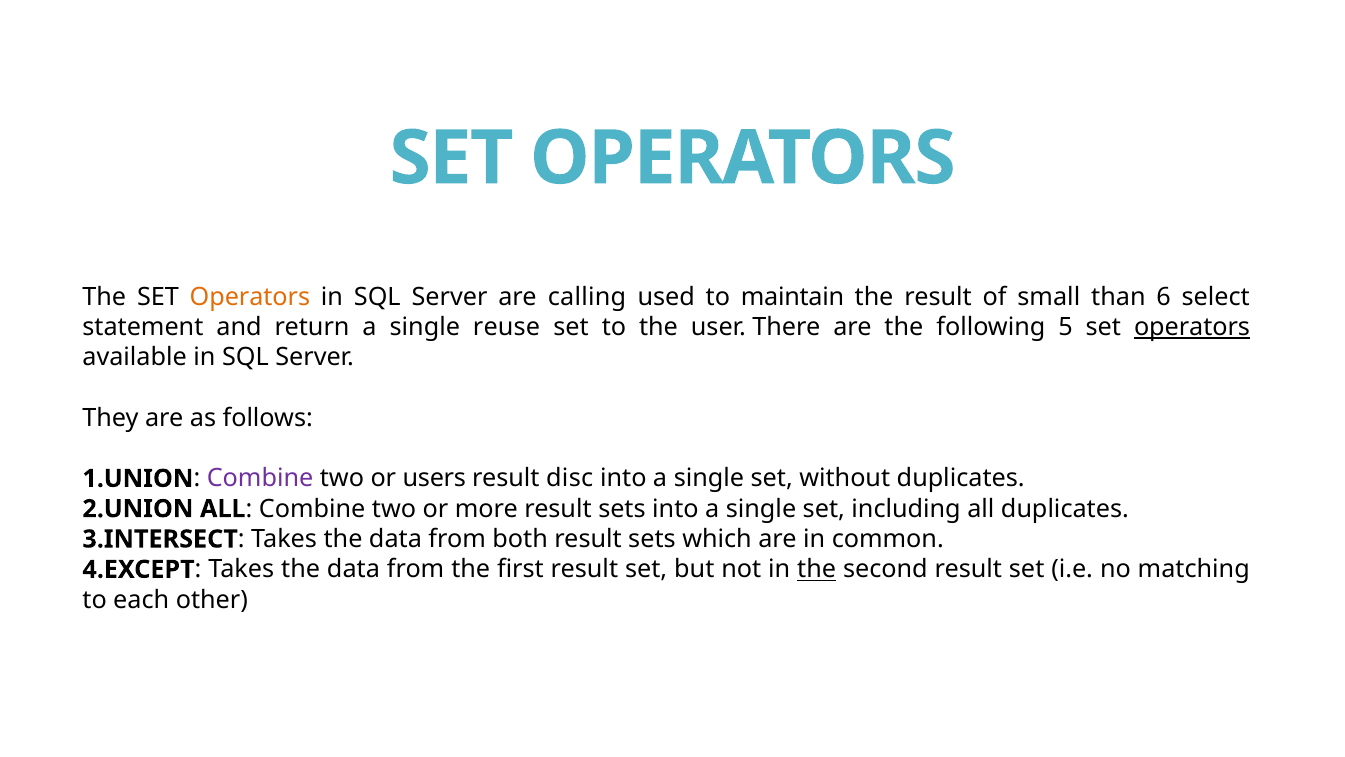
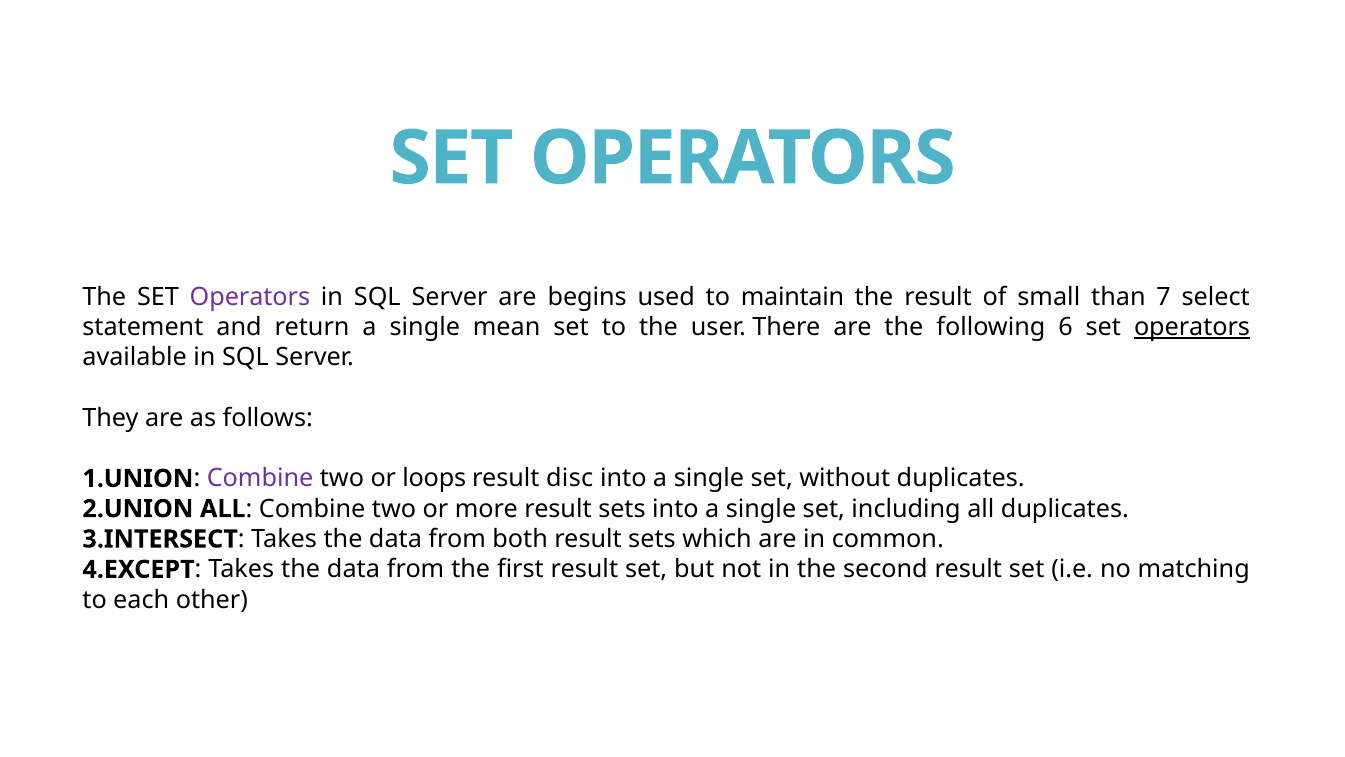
Operators at (250, 297) colour: orange -> purple
calling: calling -> begins
6: 6 -> 7
reuse: reuse -> mean
5: 5 -> 6
users: users -> loops
the at (817, 569) underline: present -> none
